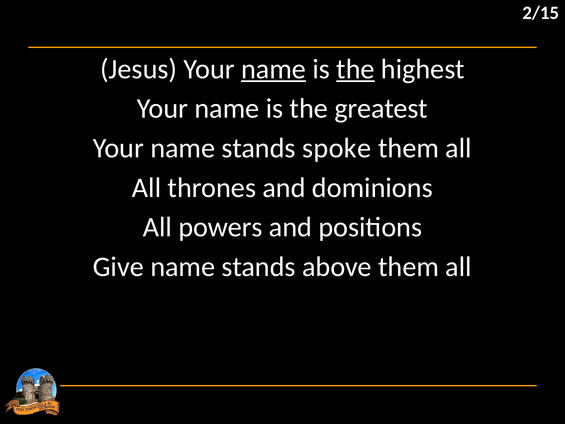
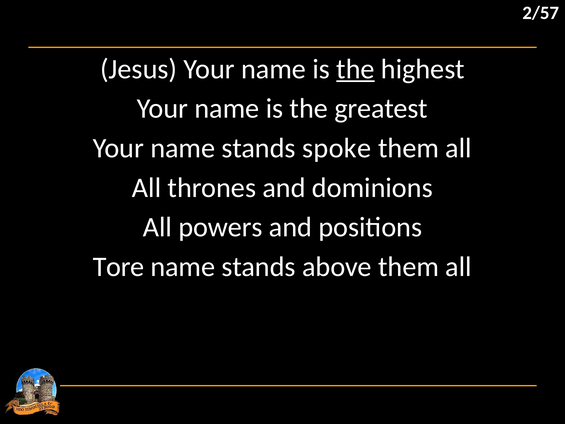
2/15: 2/15 -> 2/57
name at (273, 69) underline: present -> none
Give: Give -> Tore
